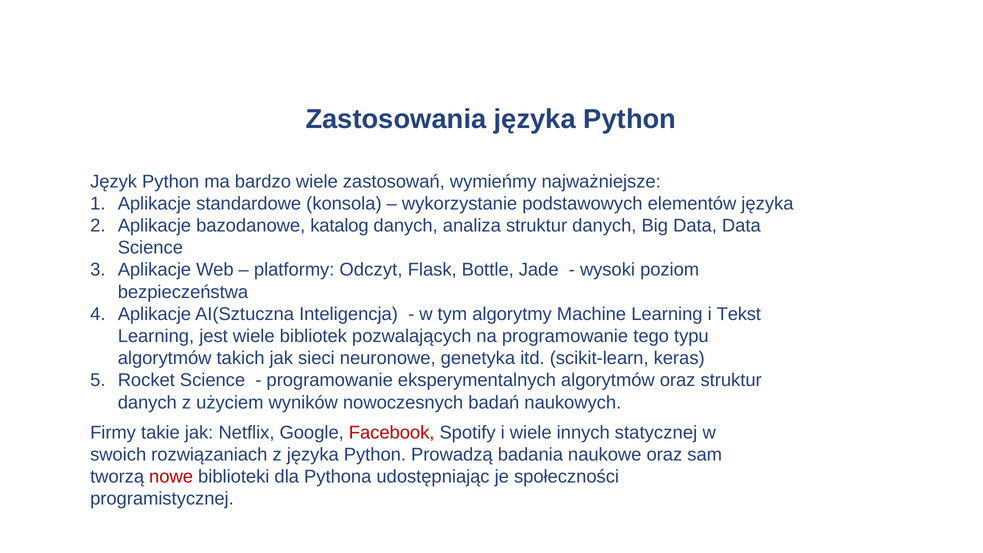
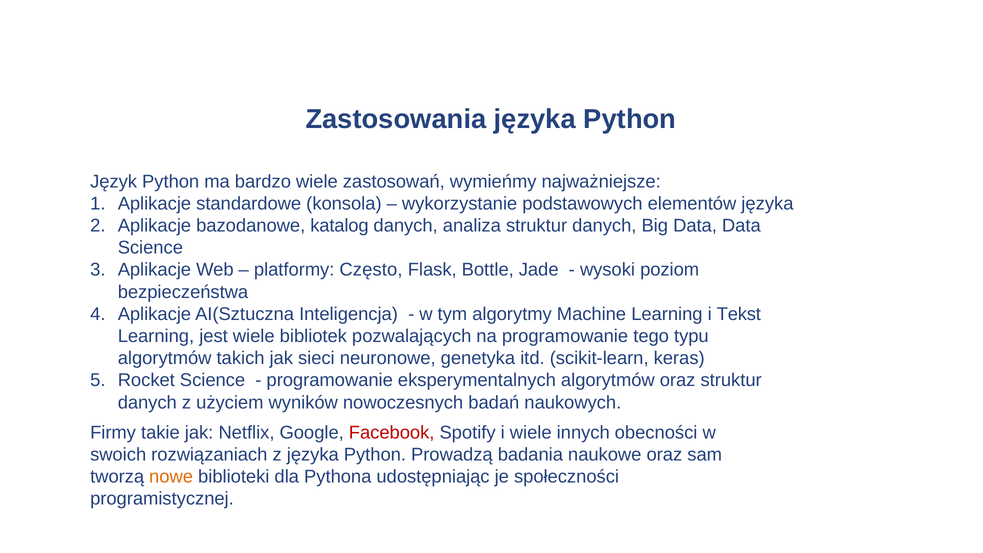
Odczyt: Odczyt -> Często
statycznej: statycznej -> obecności
nowe colour: red -> orange
